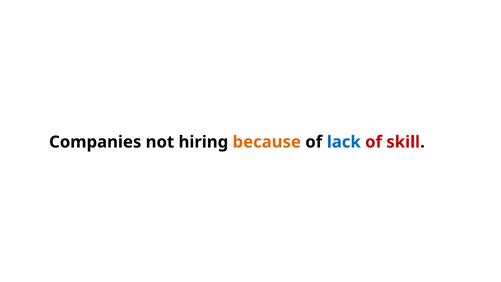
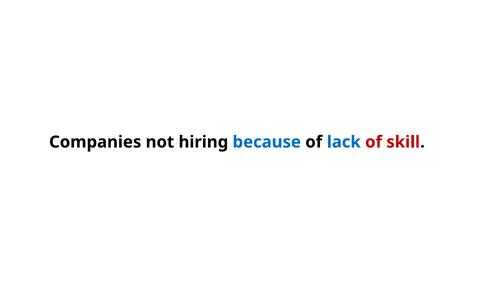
because colour: orange -> blue
